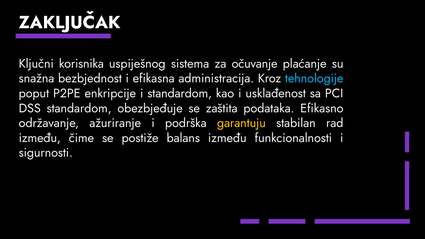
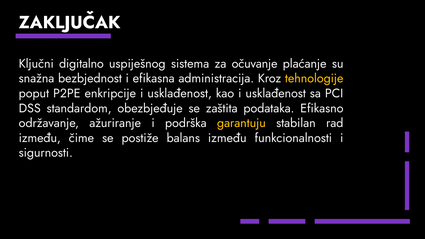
korisnika: korisnika -> digitalno
tehnologije colour: light blue -> yellow
enkripcije i standardom: standardom -> usklađenost
